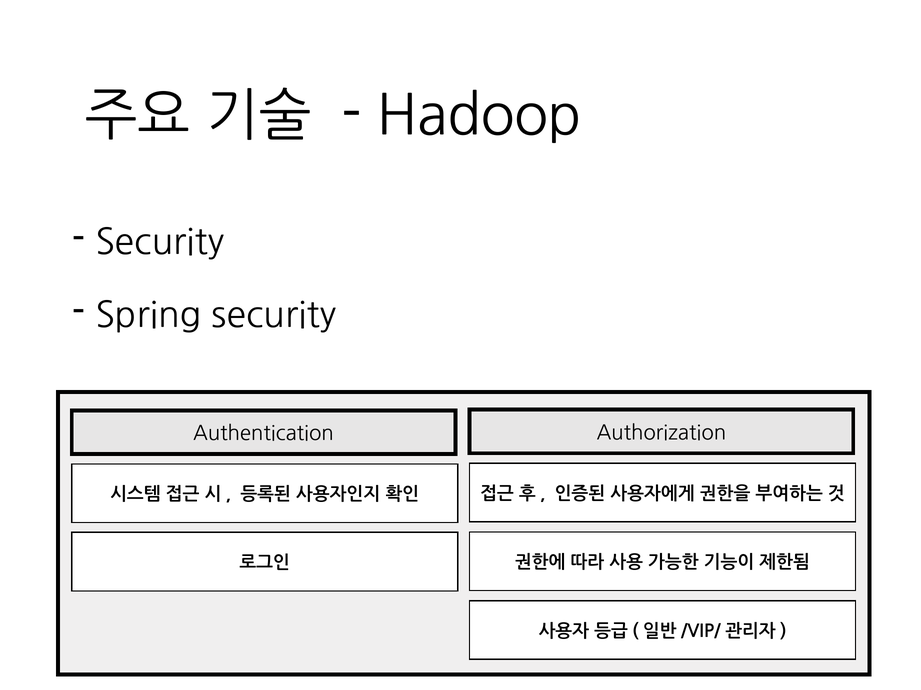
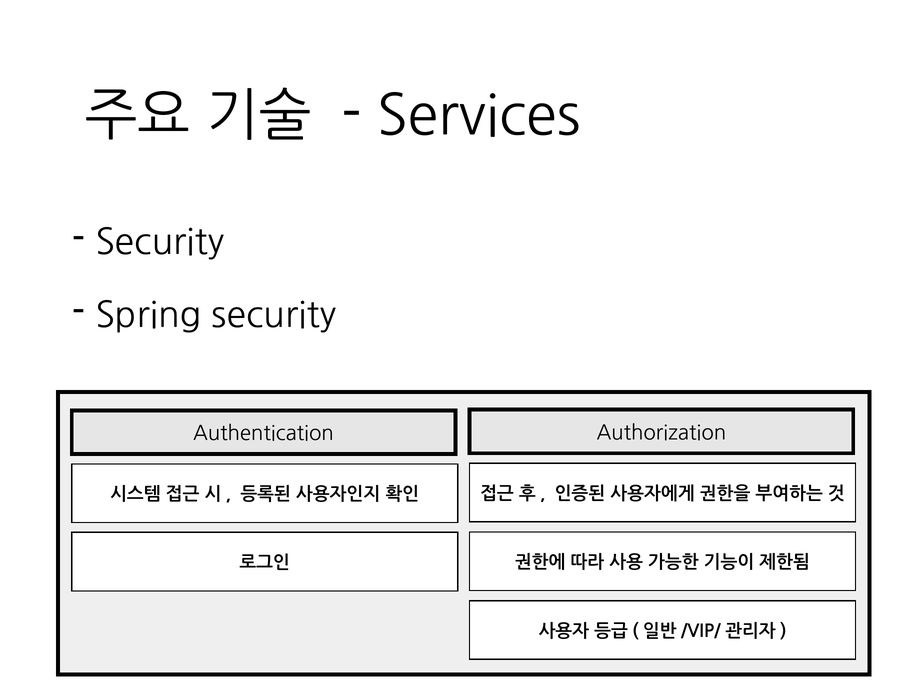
Hadoop: Hadoop -> Services
